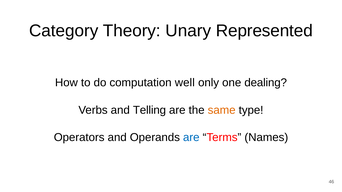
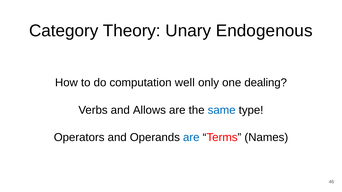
Represented: Represented -> Endogenous
Telling: Telling -> Allows
same colour: orange -> blue
